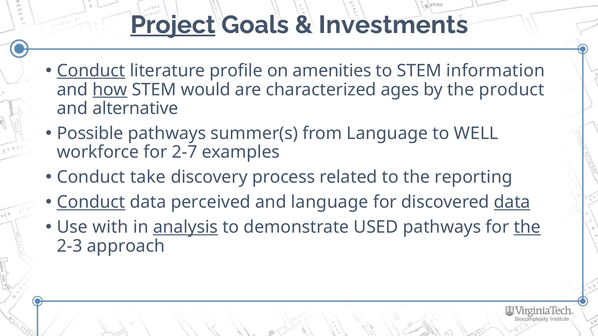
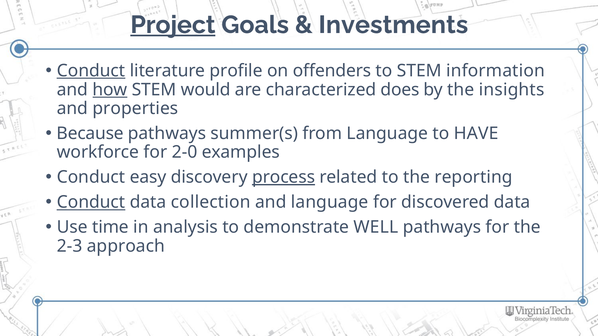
amenities: amenities -> offenders
ages: ages -> does
product: product -> insights
alternative: alternative -> properties
Possible: Possible -> Because
WELL: WELL -> HAVE
2-7: 2-7 -> 2-0
take: take -> easy
process underline: none -> present
perceived: perceived -> collection
data at (512, 202) underline: present -> none
with: with -> time
analysis underline: present -> none
USED: USED -> WELL
the at (527, 227) underline: present -> none
